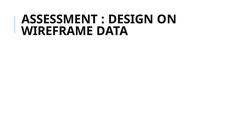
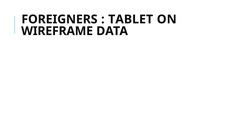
ASSESSMENT: ASSESSMENT -> FOREIGNERS
DESIGN: DESIGN -> TABLET
